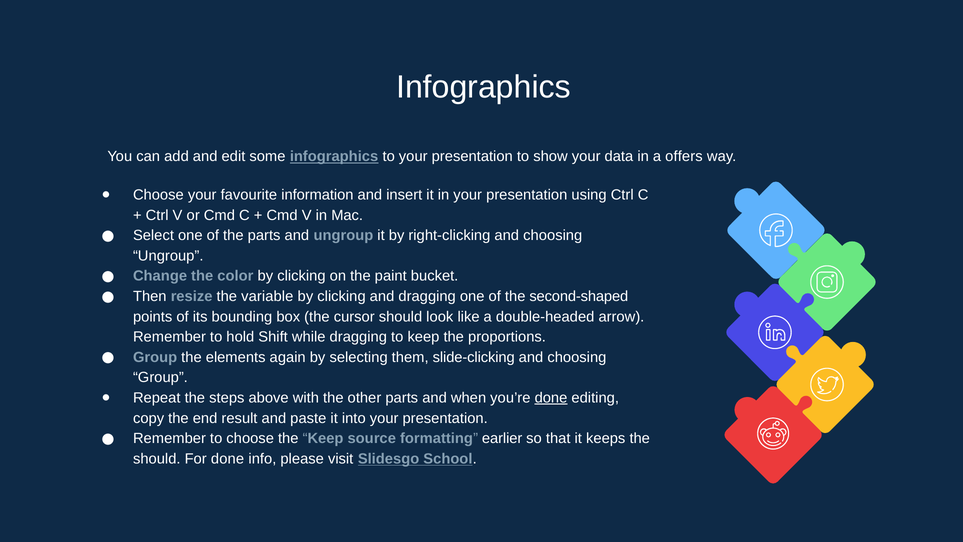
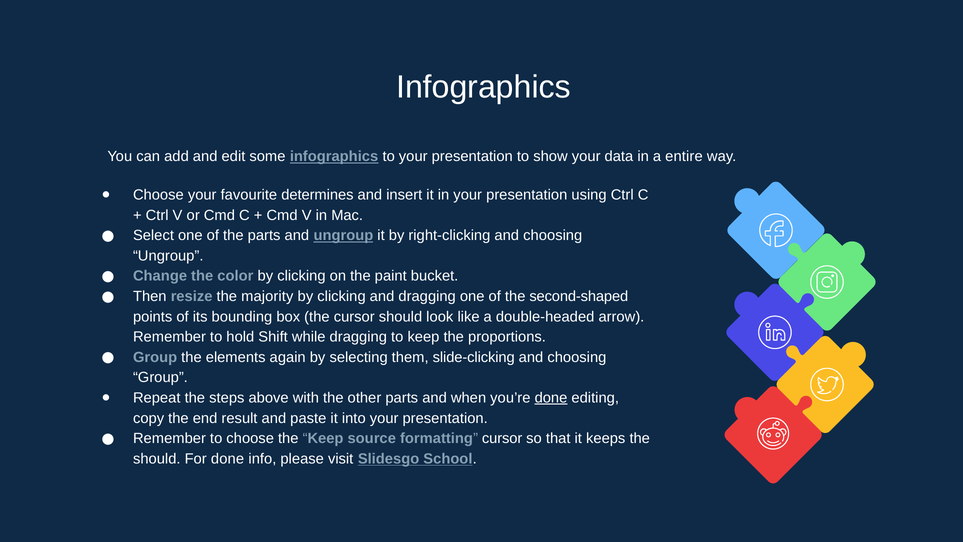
offers: offers -> entire
information: information -> determines
ungroup at (343, 235) underline: none -> present
variable: variable -> majority
formatting earlier: earlier -> cursor
